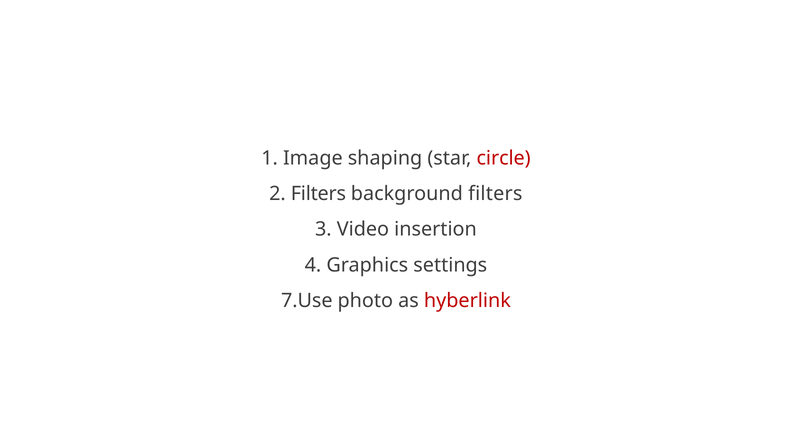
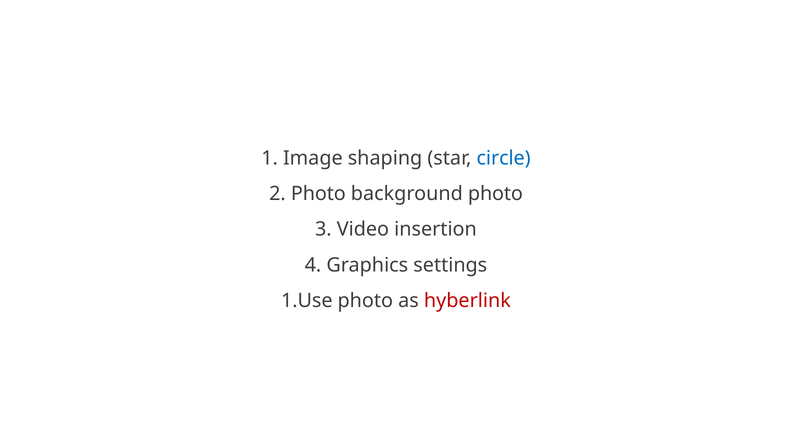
circle colour: red -> blue
2 Filters: Filters -> Photo
background filters: filters -> photo
7.Use: 7.Use -> 1.Use
